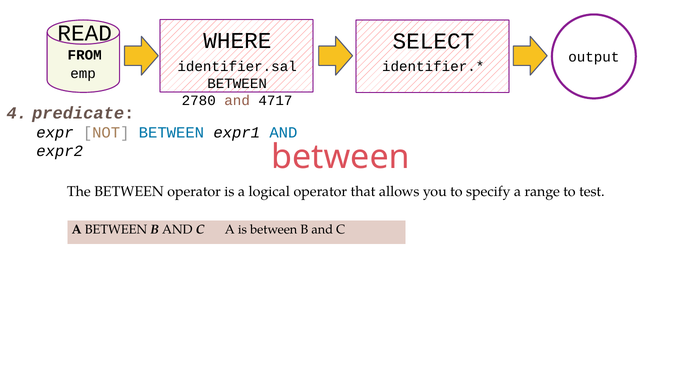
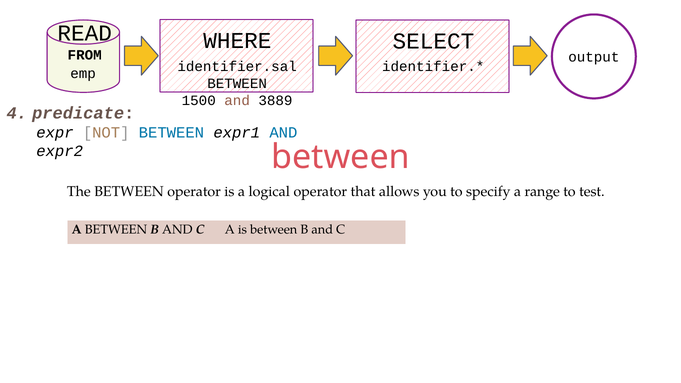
2780: 2780 -> 1500
4717: 4717 -> 3889
